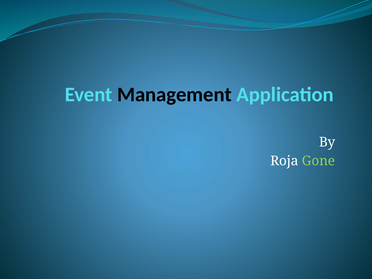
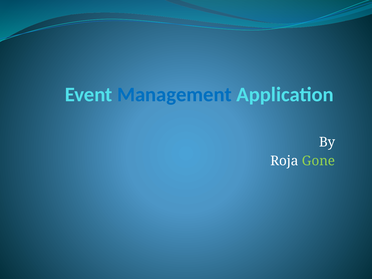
Management colour: black -> blue
